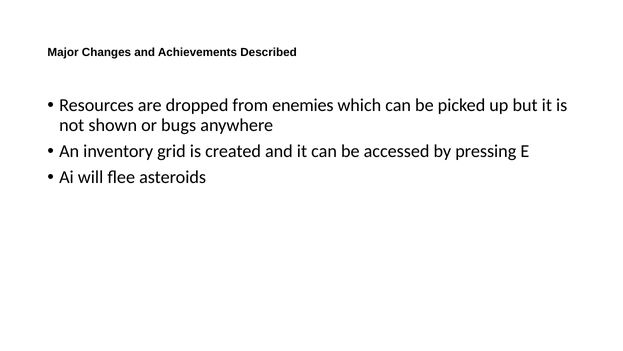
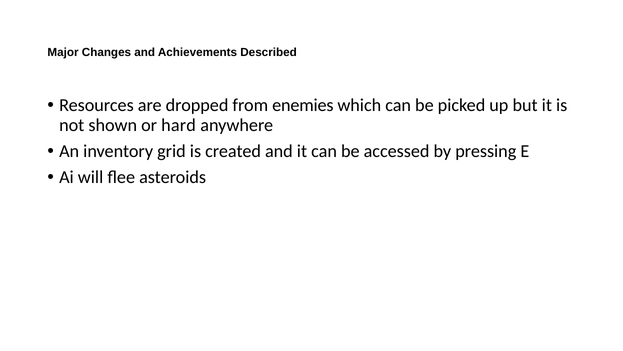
bugs: bugs -> hard
